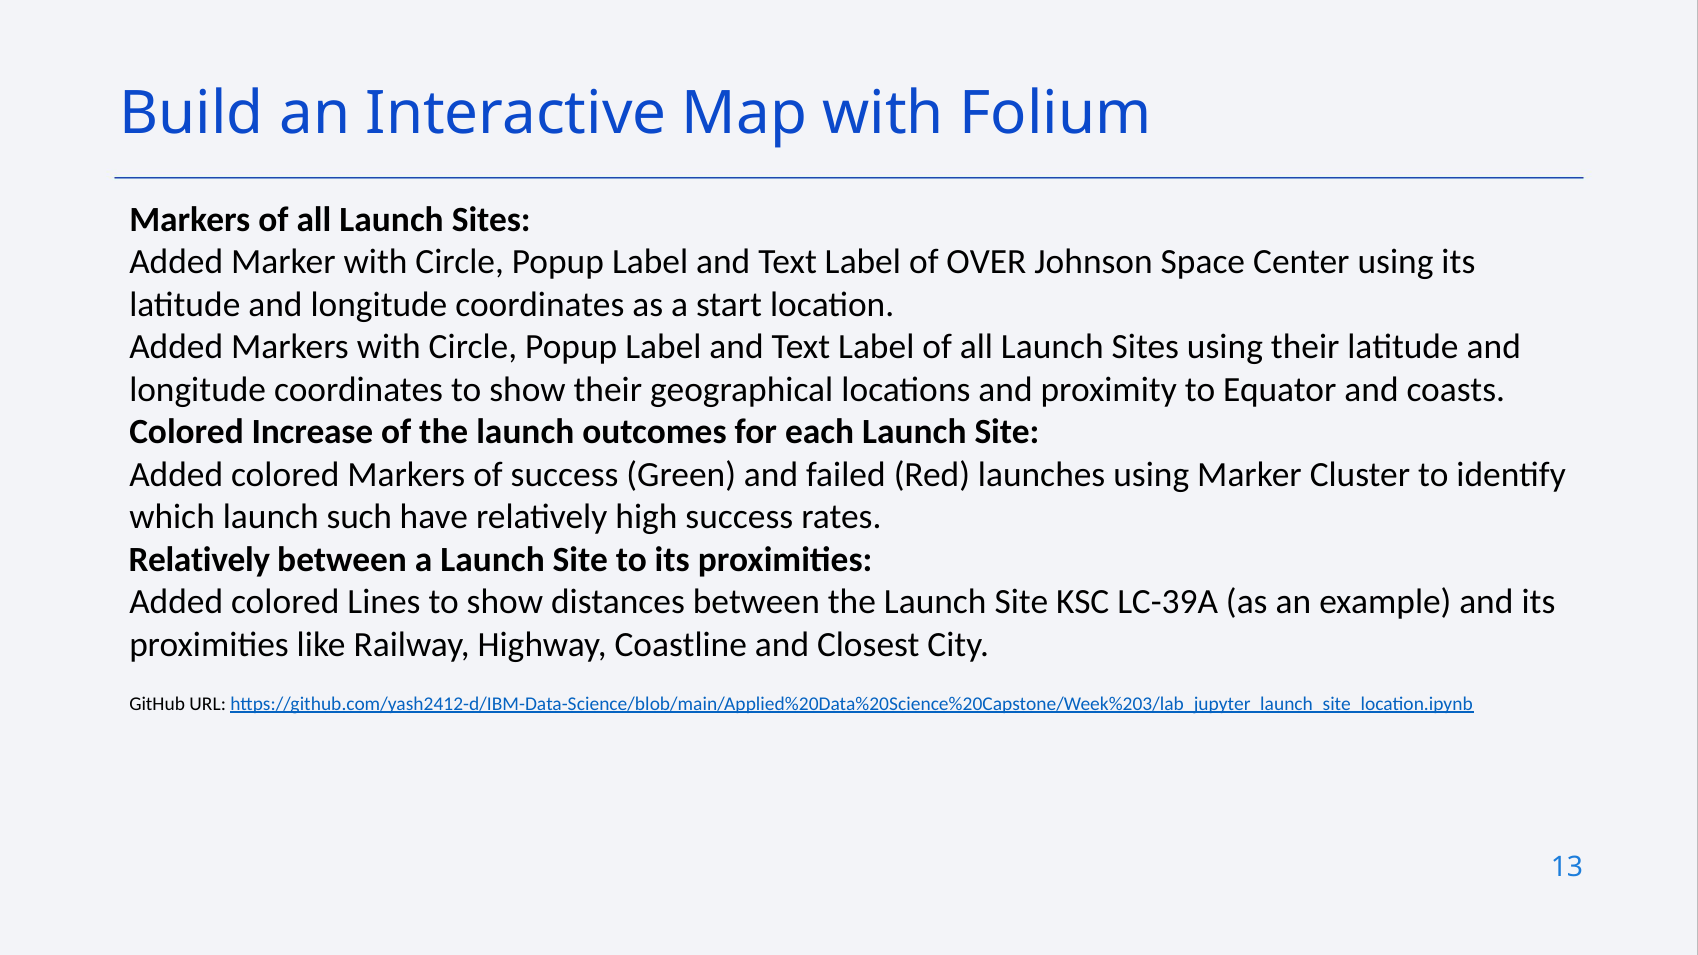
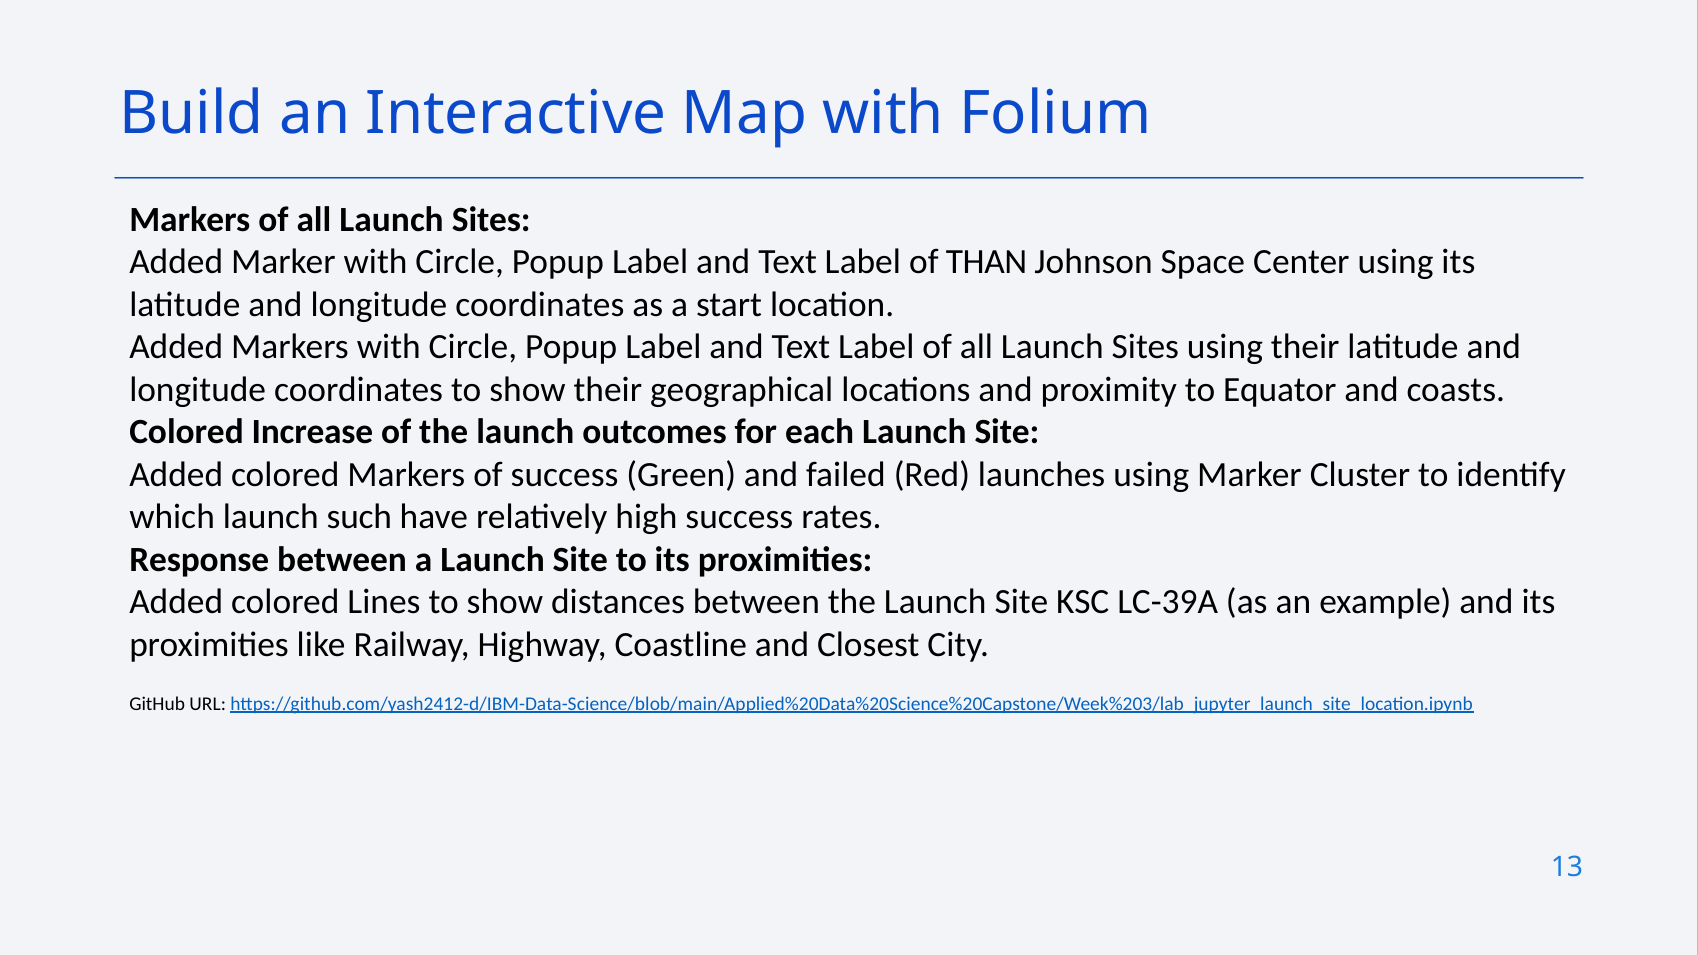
OVER: OVER -> THAN
Relatively at (199, 560): Relatively -> Response
